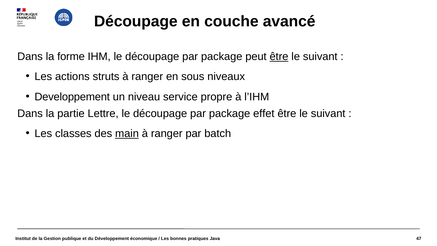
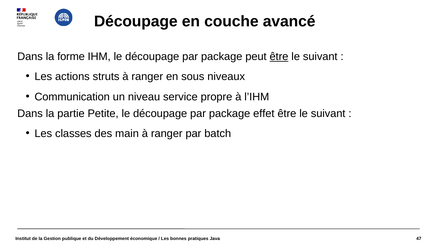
Developpement: Developpement -> Communication
Lettre: Lettre -> Petite
main underline: present -> none
